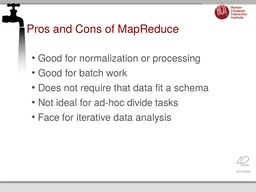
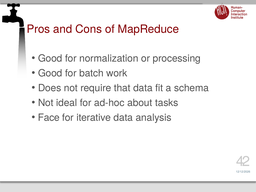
divide: divide -> about
